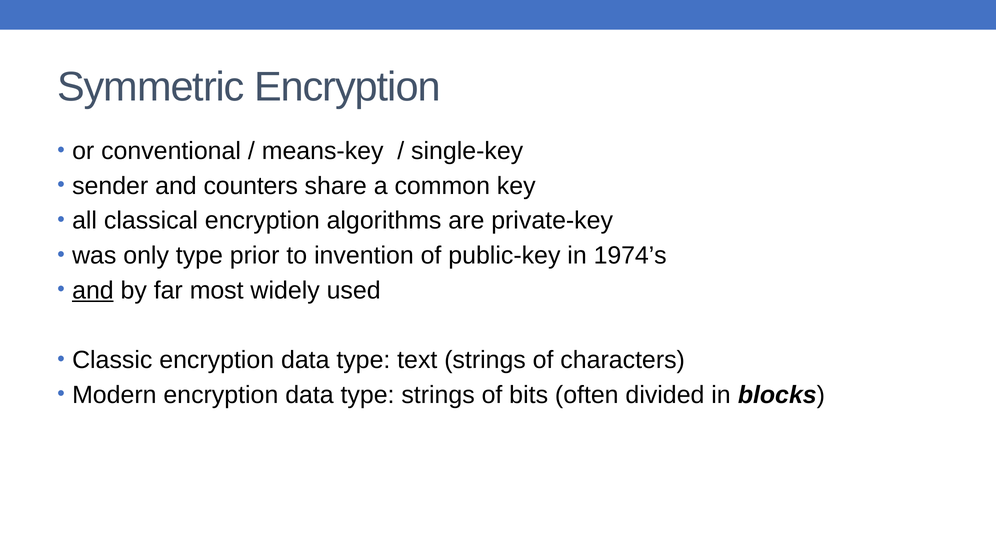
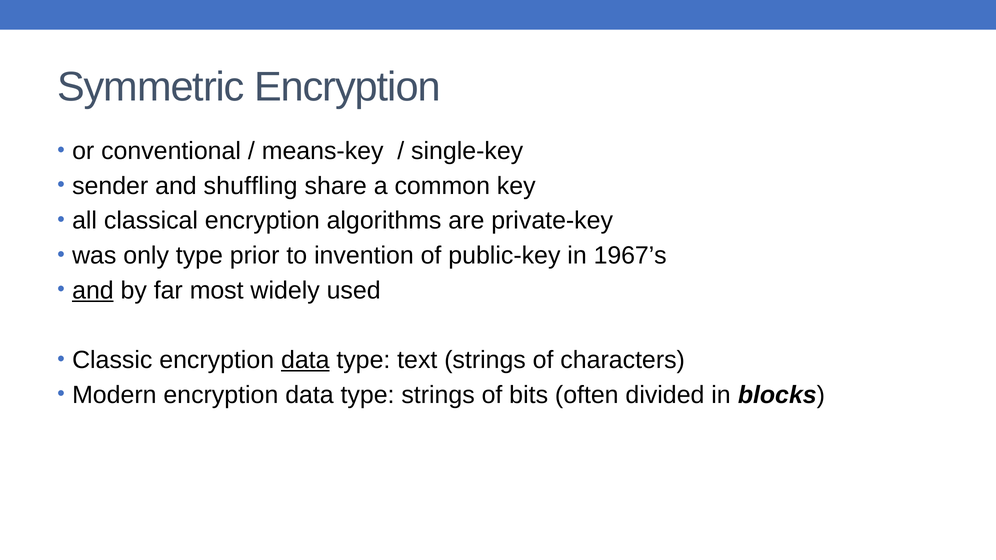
counters: counters -> shuffling
1974’s: 1974’s -> 1967’s
data at (305, 360) underline: none -> present
